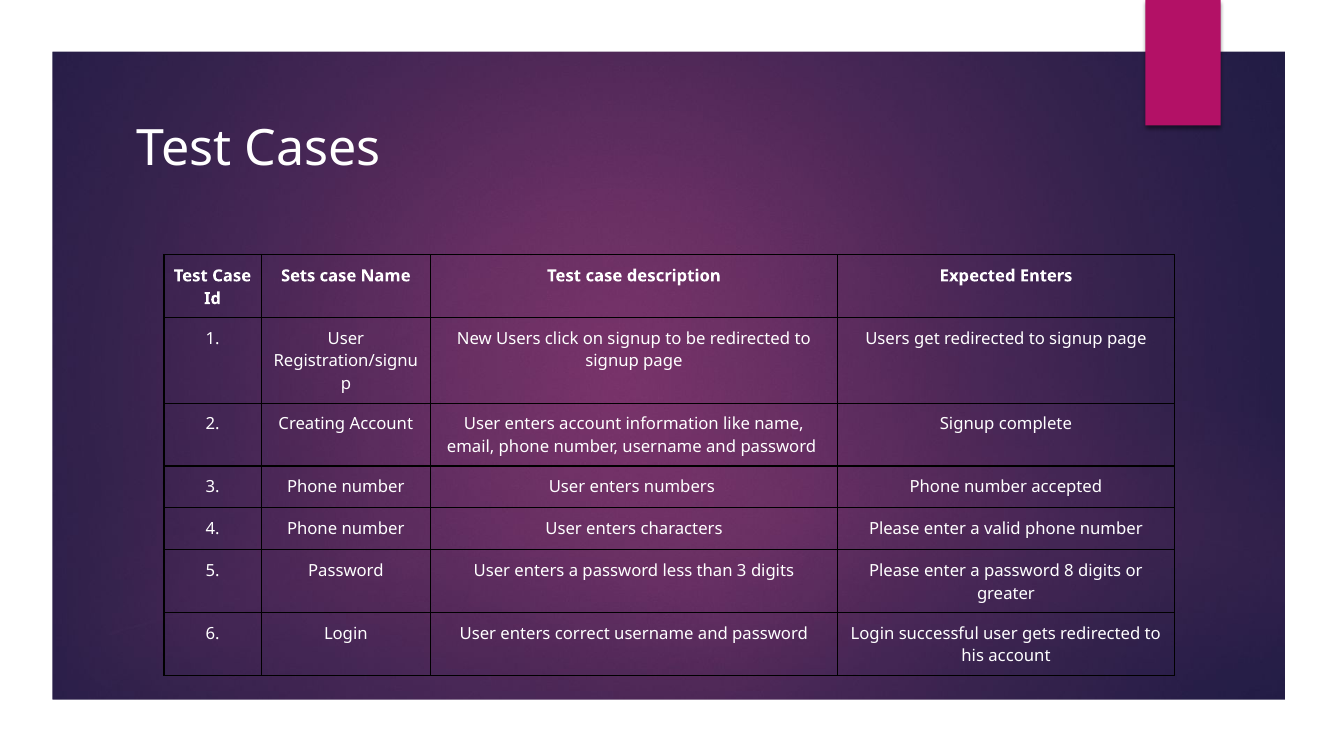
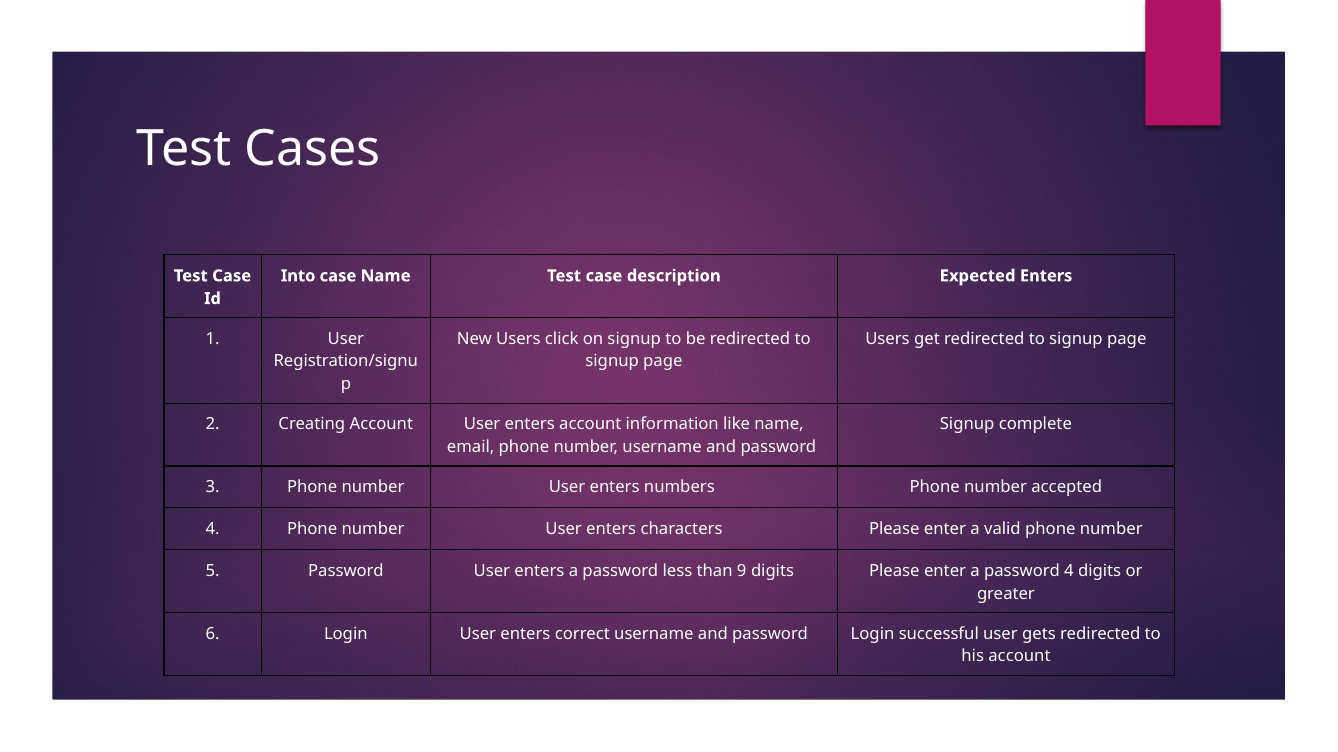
Sets: Sets -> Into
than 3: 3 -> 9
password 8: 8 -> 4
